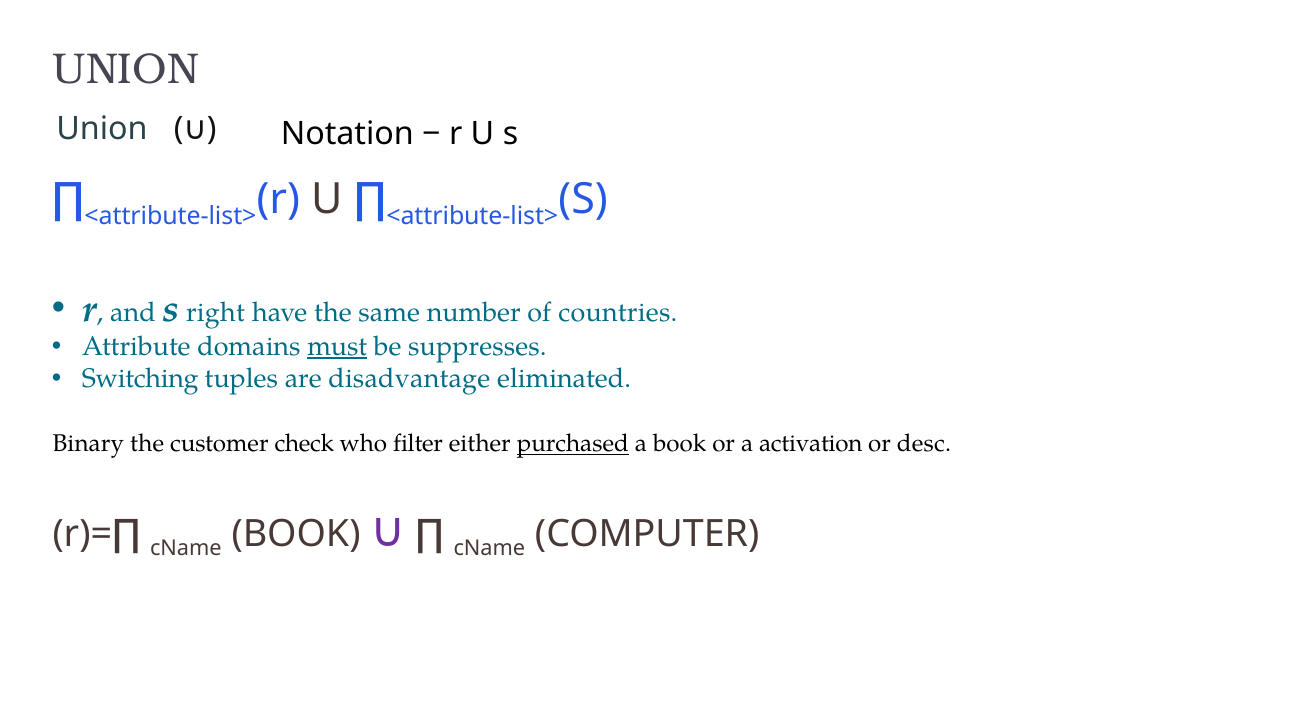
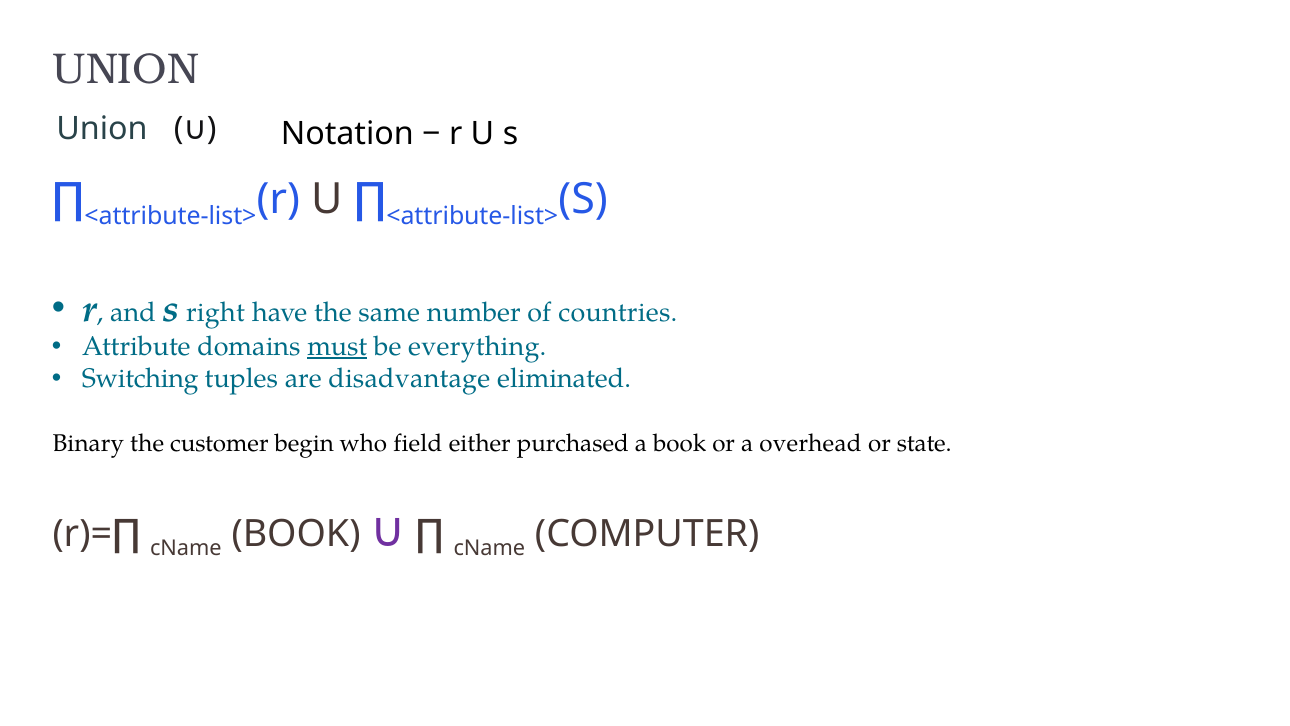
suppresses: suppresses -> everything
check: check -> begin
filter: filter -> field
purchased underline: present -> none
activation: activation -> overhead
desc: desc -> state
